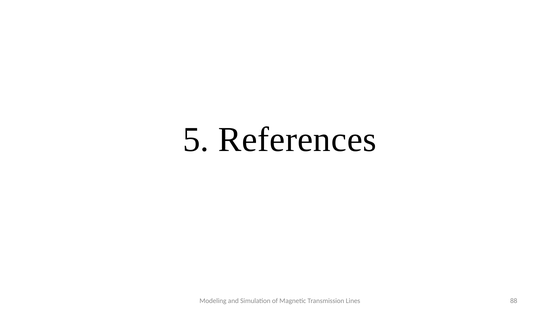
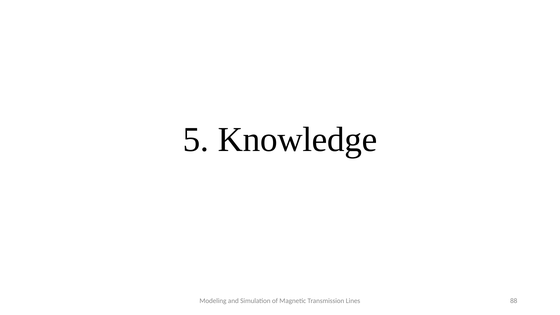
References: References -> Knowledge
